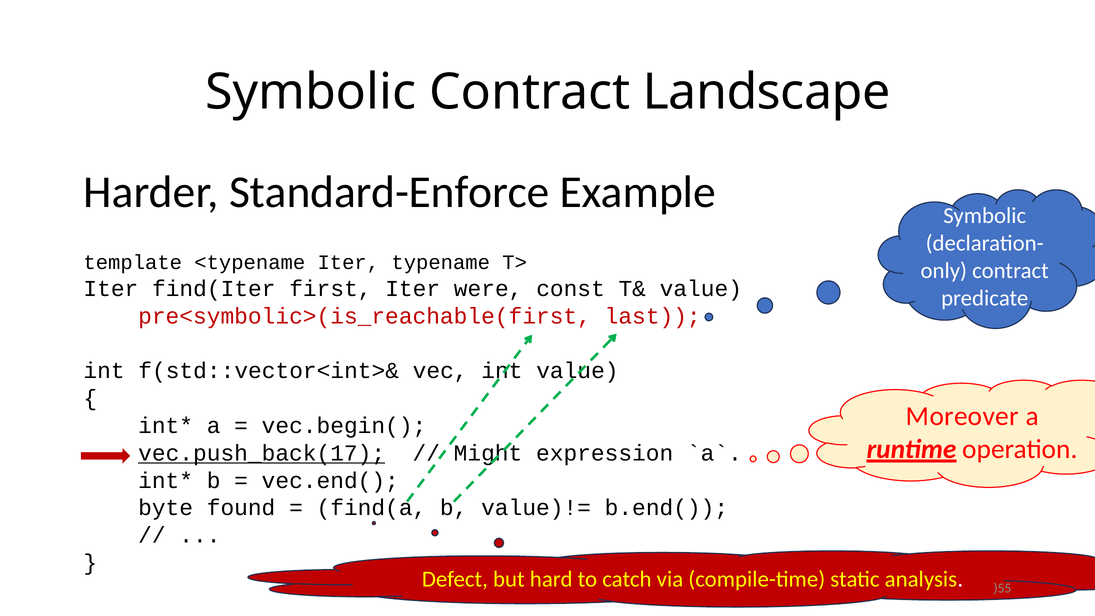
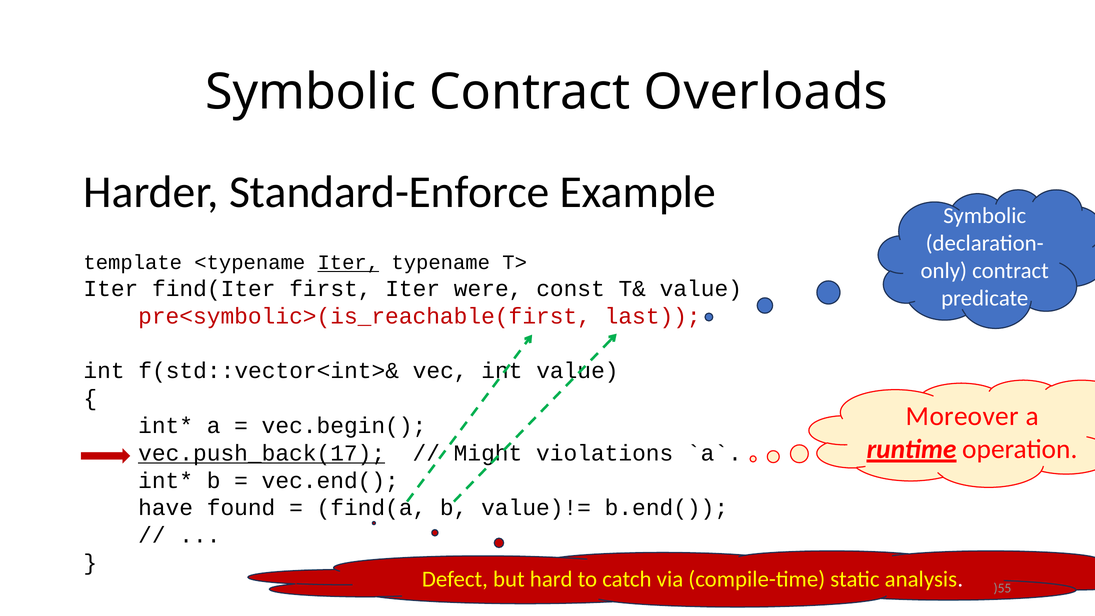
Landscape: Landscape -> Overloads
Iter at (348, 263) underline: none -> present
expression: expression -> violations
byte: byte -> have
